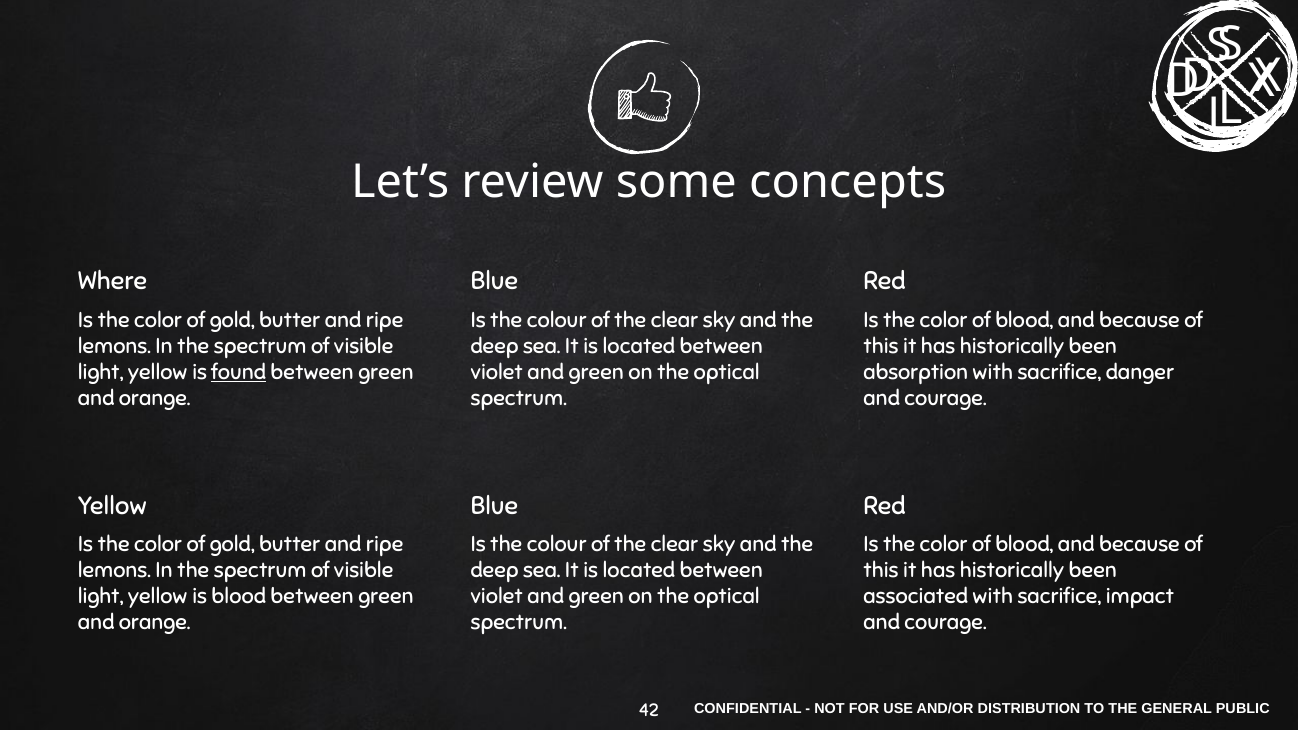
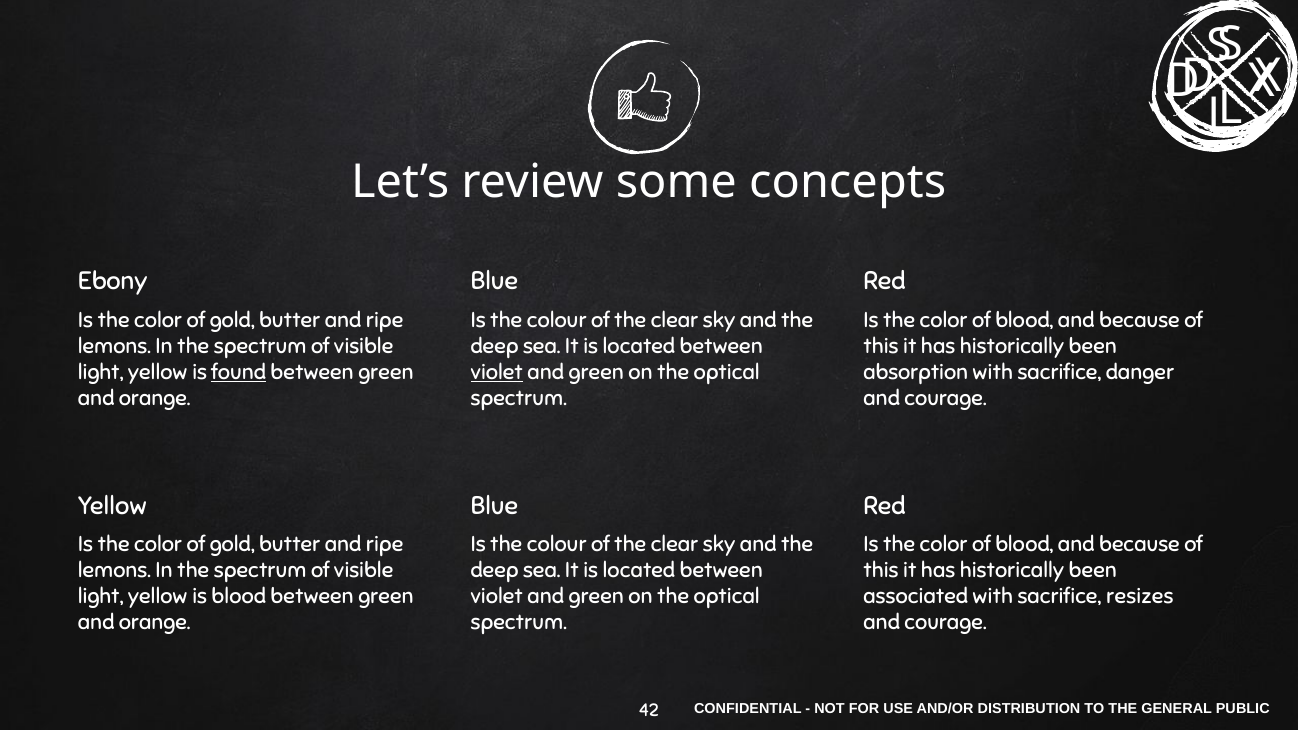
Where: Where -> Ebony
violet at (497, 372) underline: none -> present
impact: impact -> resizes
